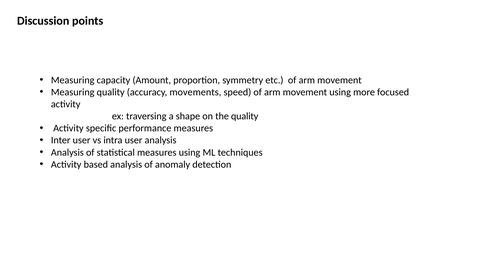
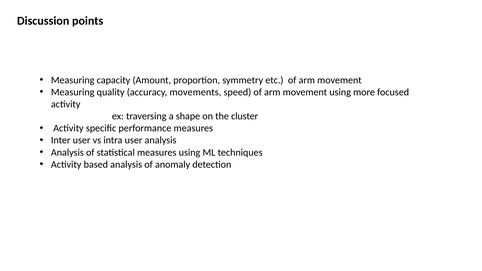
the quality: quality -> cluster
